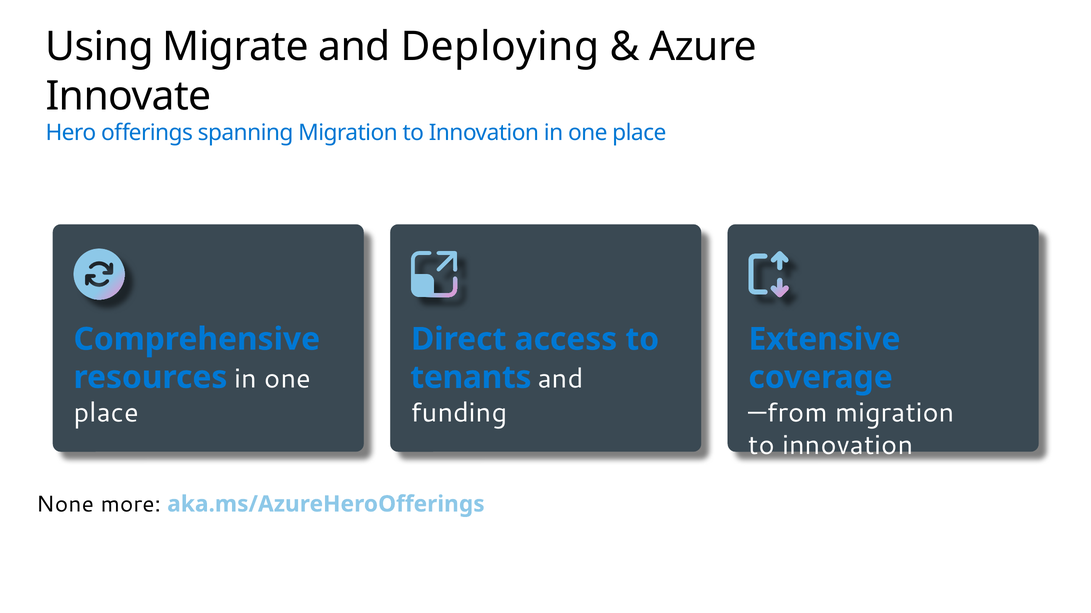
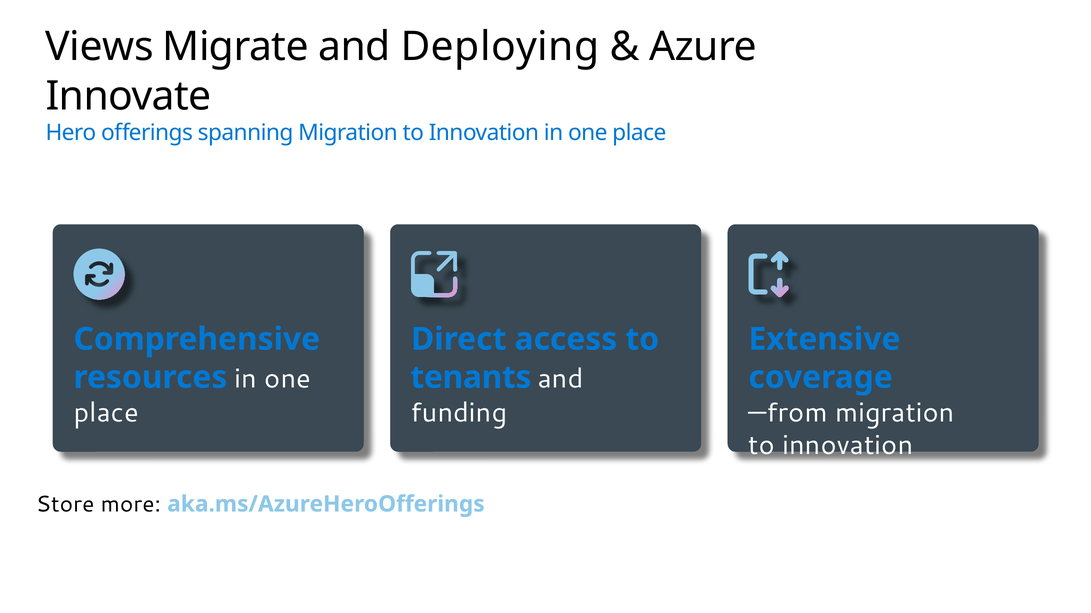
Using: Using -> Views
None: None -> Store
